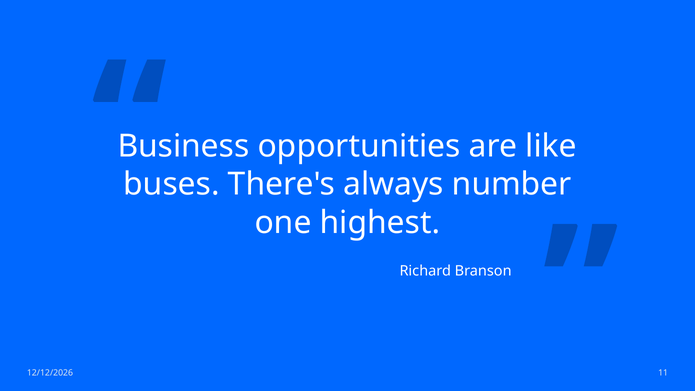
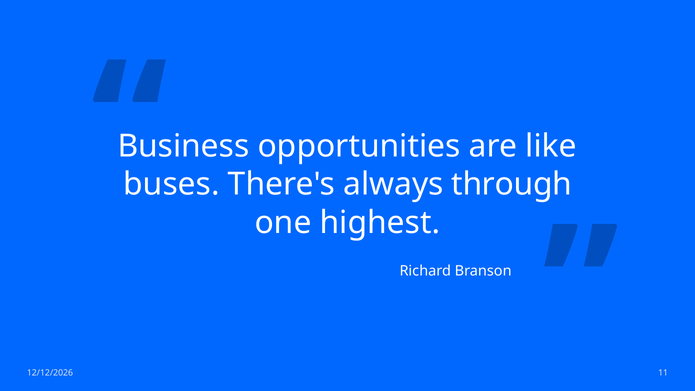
number: number -> through
